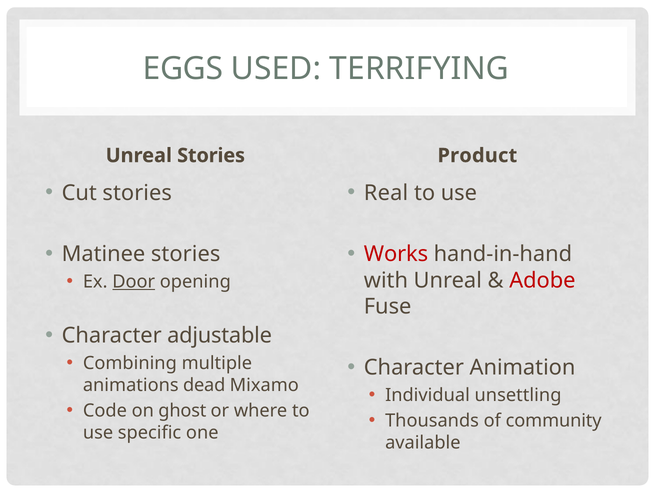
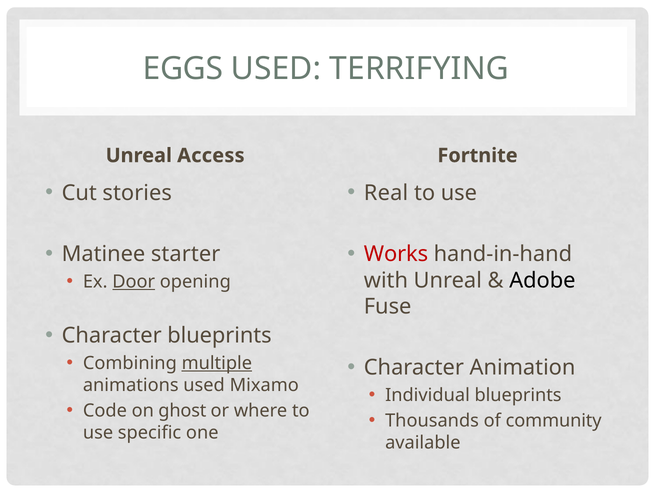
Unreal Stories: Stories -> Access
Product: Product -> Fortnite
Matinee stories: stories -> starter
Adobe colour: red -> black
Character adjustable: adjustable -> blueprints
multiple underline: none -> present
animations dead: dead -> used
Individual unsettling: unsettling -> blueprints
